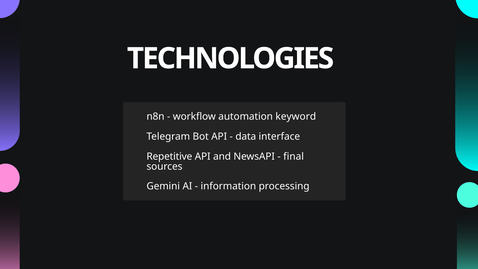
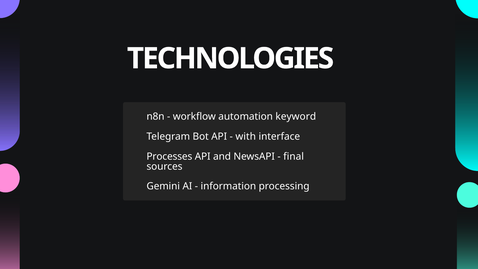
data: data -> with
Repetitive: Repetitive -> Processes
